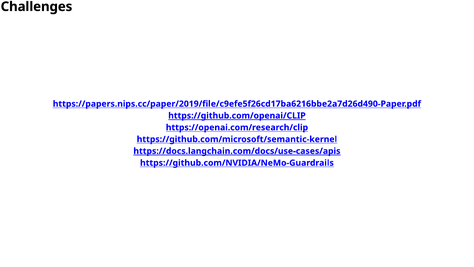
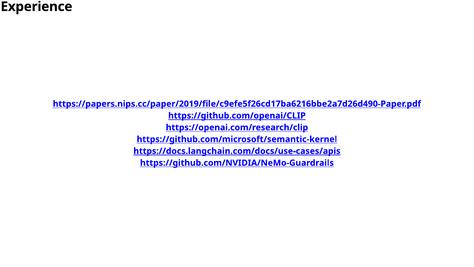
Challenges: Challenges -> Experience
